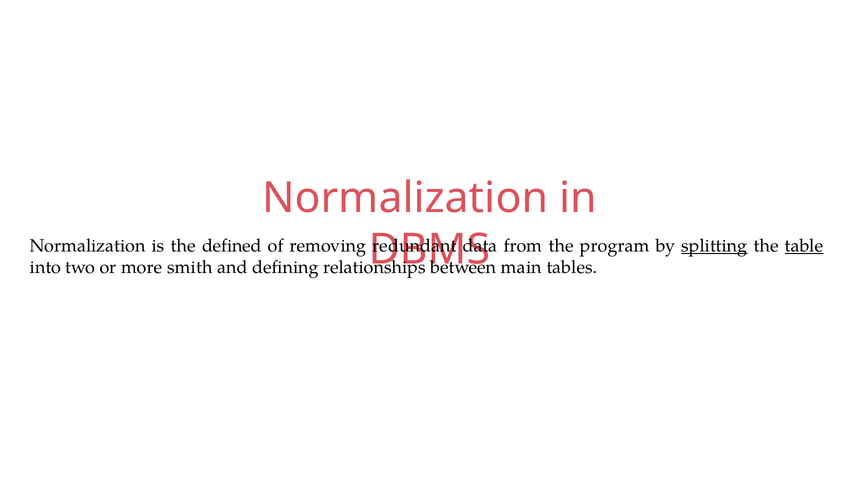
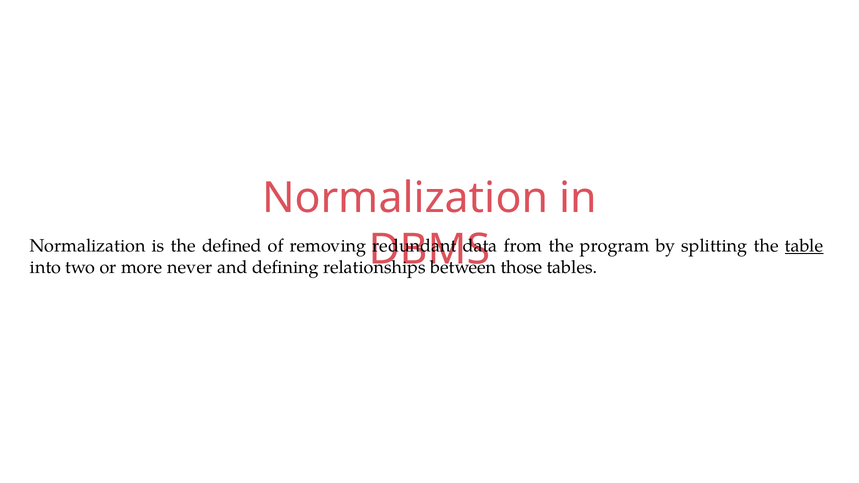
splitting underline: present -> none
smith: smith -> never
main: main -> those
